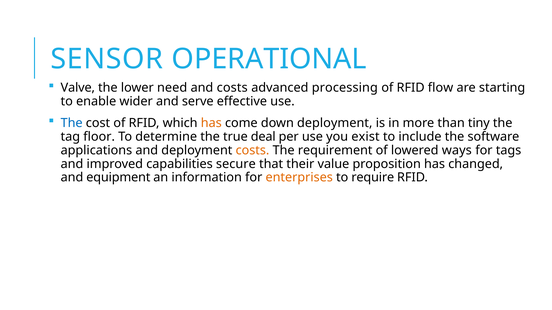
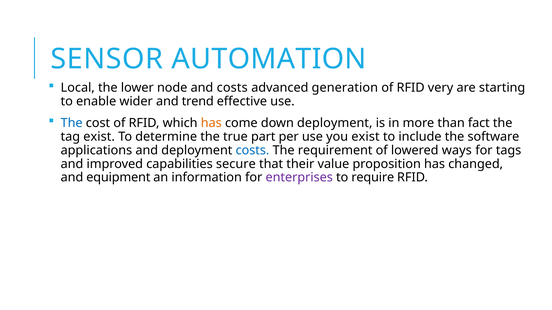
OPERATIONAL: OPERATIONAL -> AUTOMATION
Valve: Valve -> Local
need: need -> node
processing: processing -> generation
flow: flow -> very
serve: serve -> trend
tiny: tiny -> fact
tag floor: floor -> exist
deal: deal -> part
costs at (252, 150) colour: orange -> blue
enterprises colour: orange -> purple
